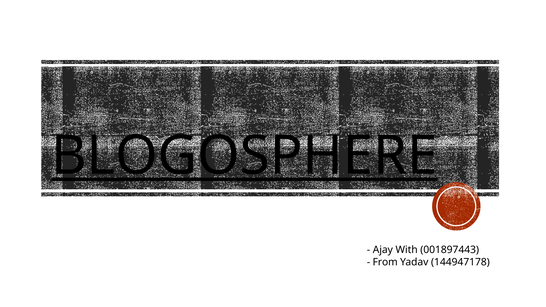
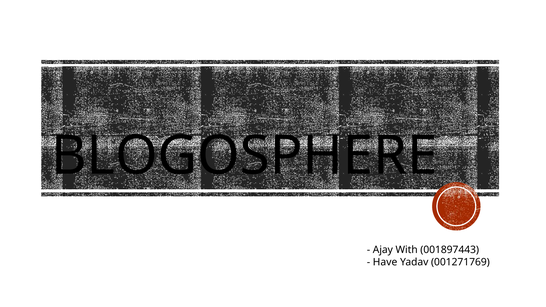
BLOGOSPHERE underline: present -> none
From: From -> Have
144947178: 144947178 -> 001271769
